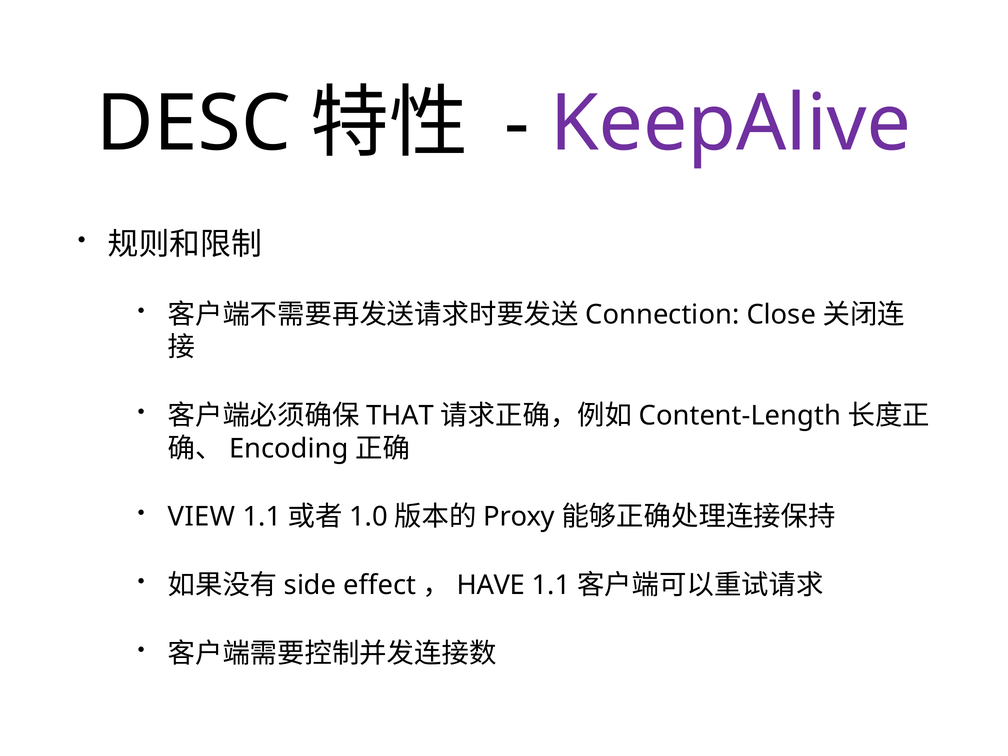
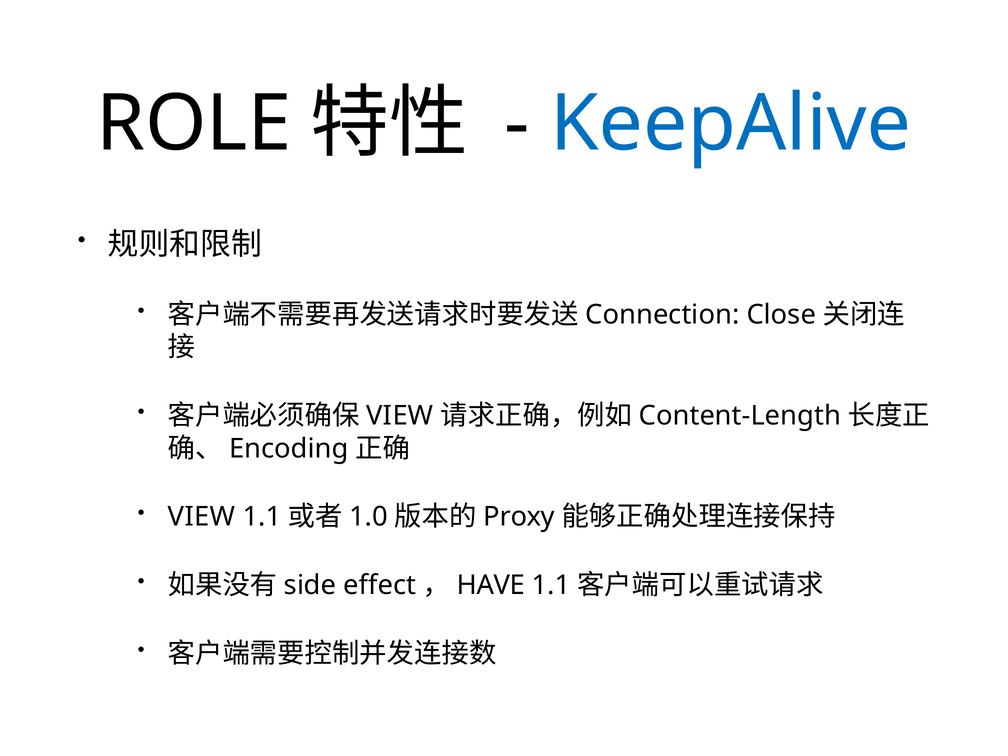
DESC: DESC -> ROLE
KeepAlive colour: purple -> blue
THAT at (400, 416): THAT -> VIEW
